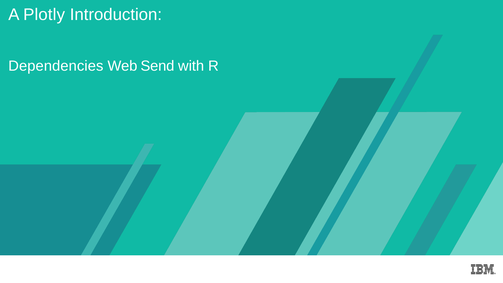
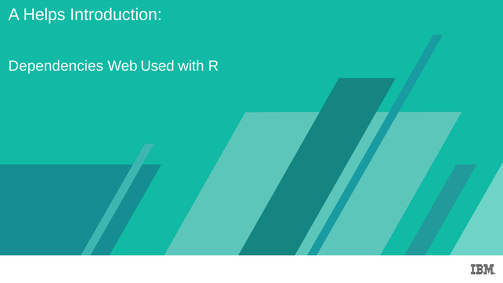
Plotly: Plotly -> Helps
Send: Send -> Used
